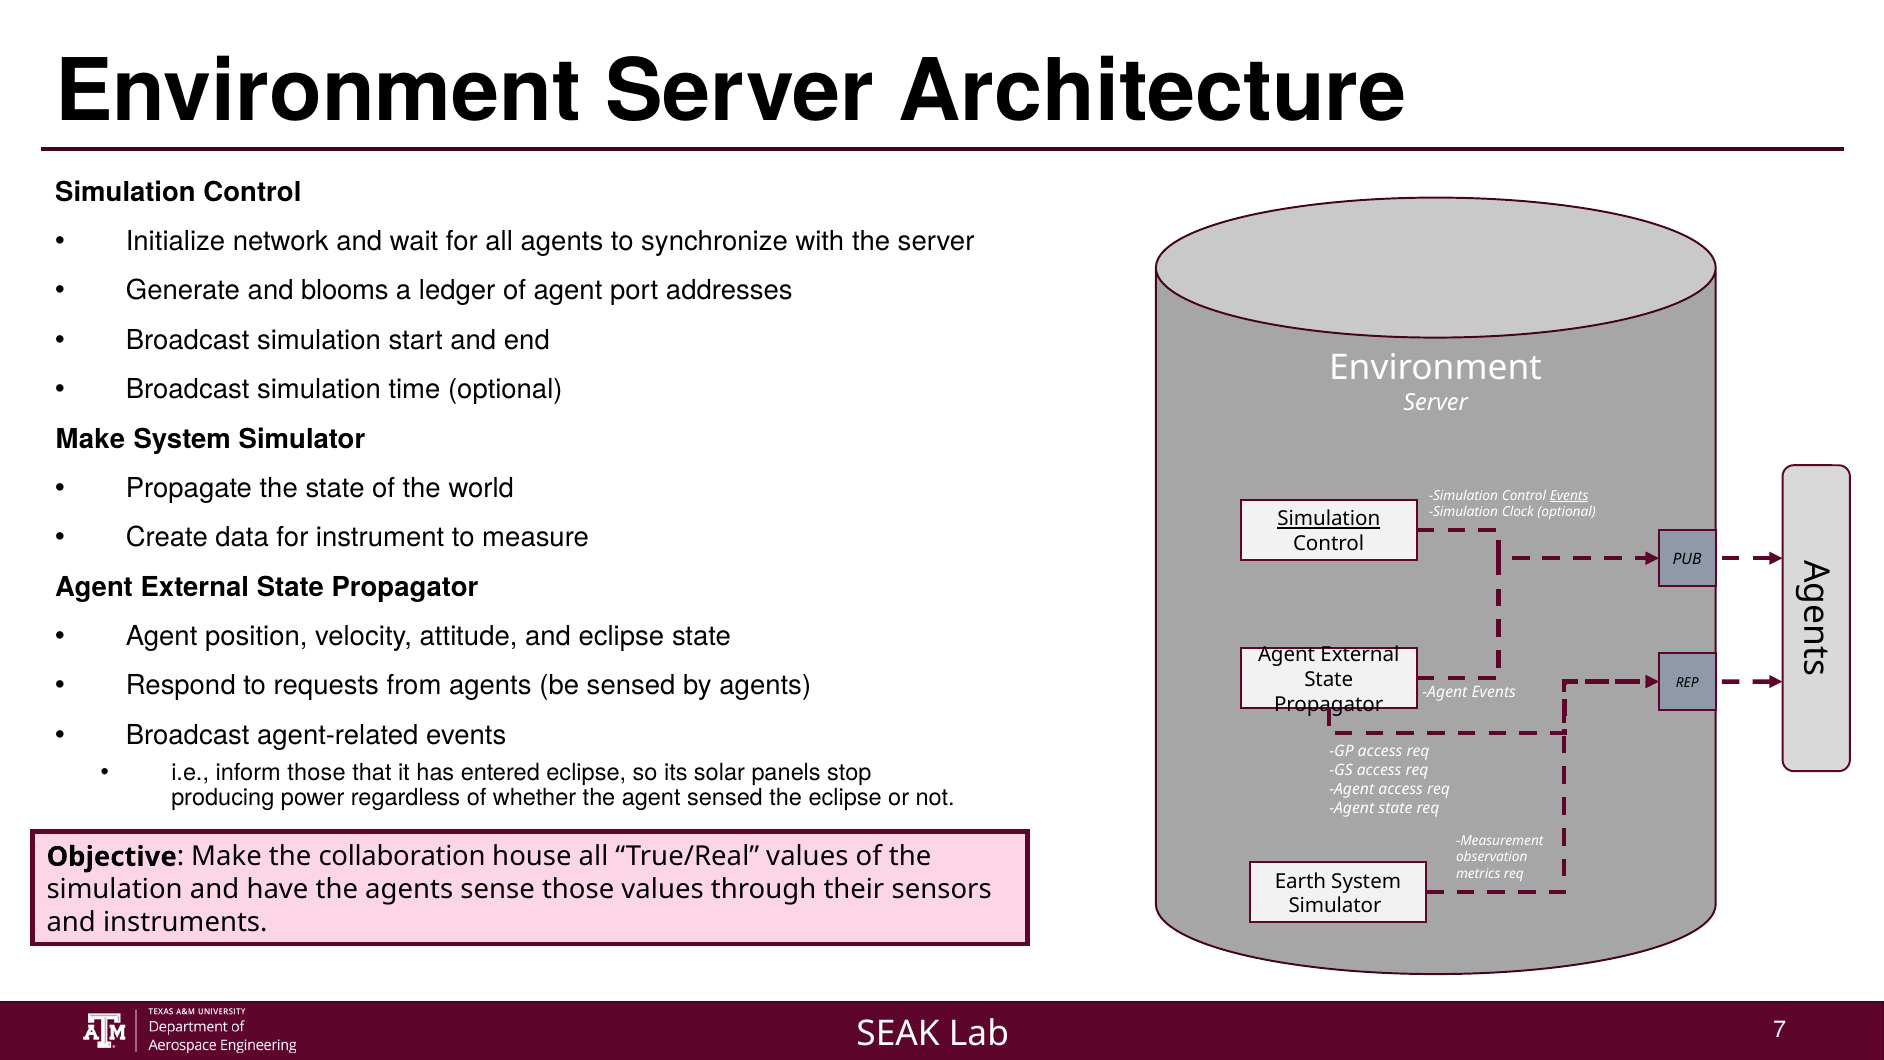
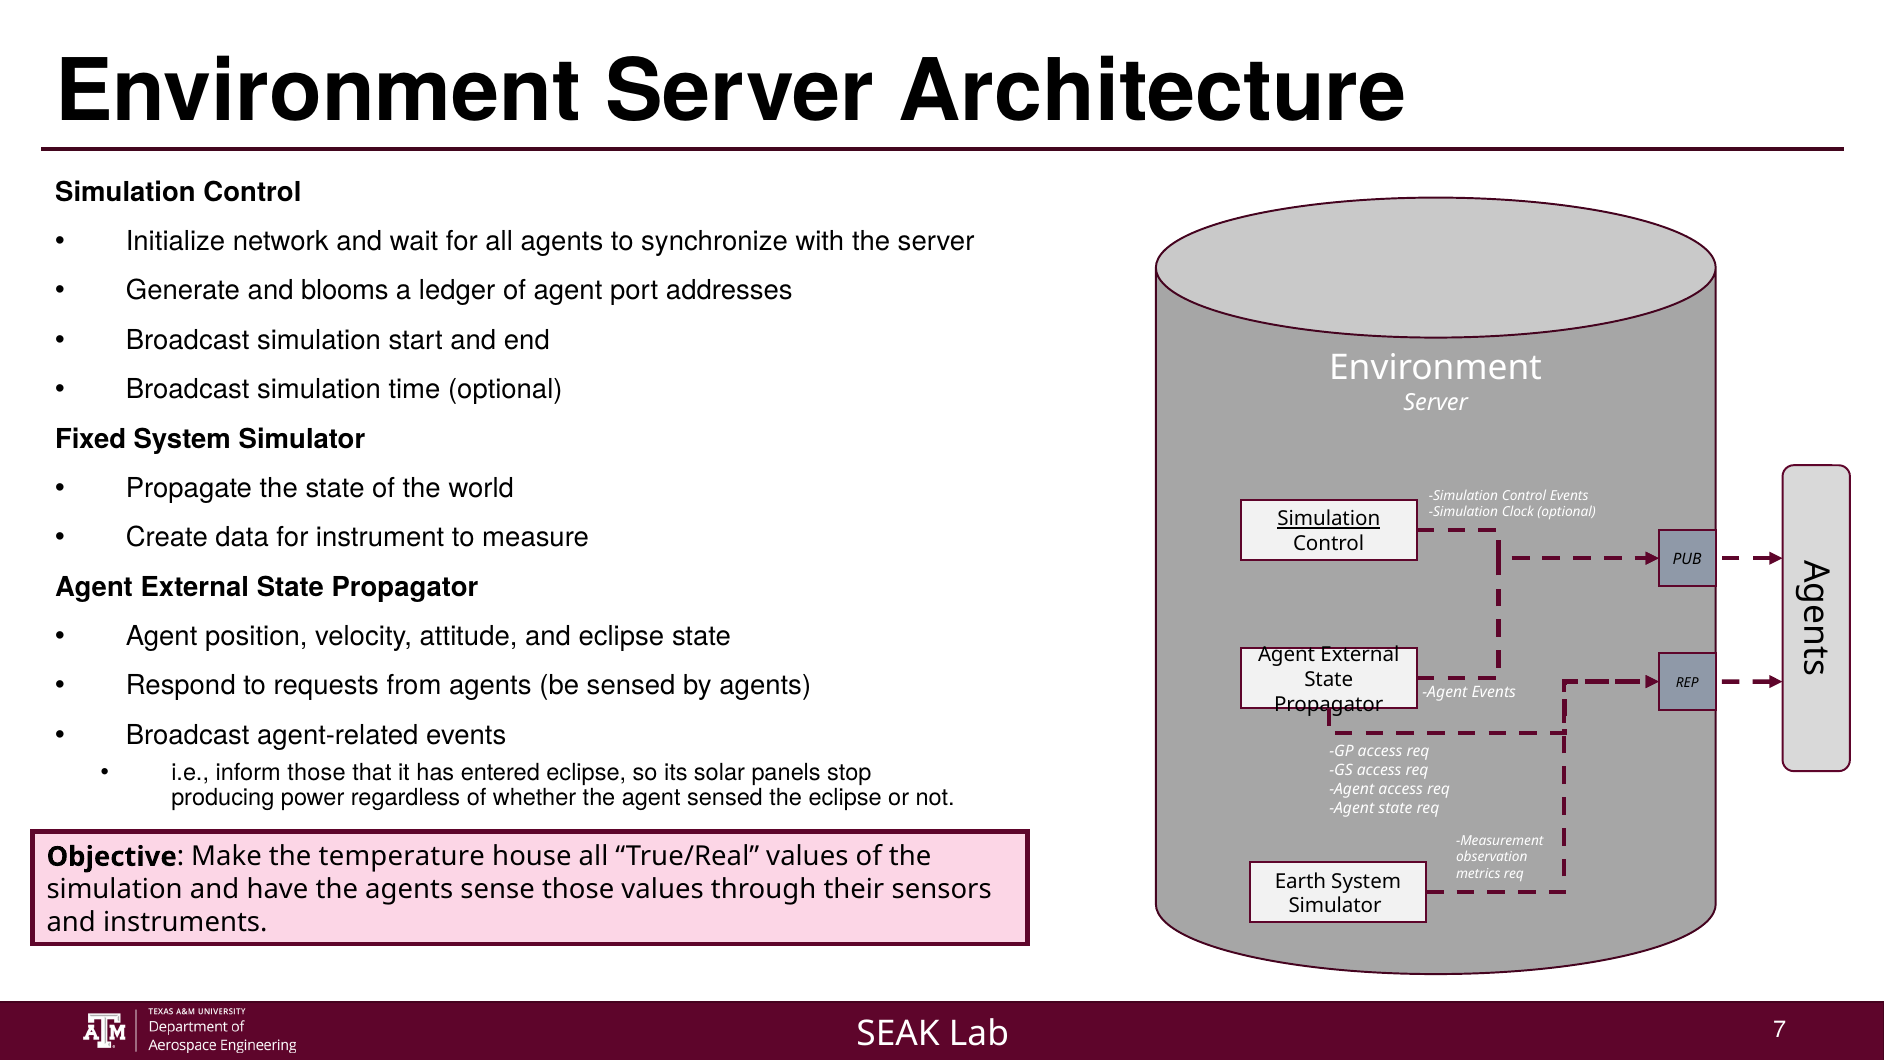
Make at (90, 439): Make -> Fixed
Events at (1569, 496) underline: present -> none
collaboration: collaboration -> temperature
